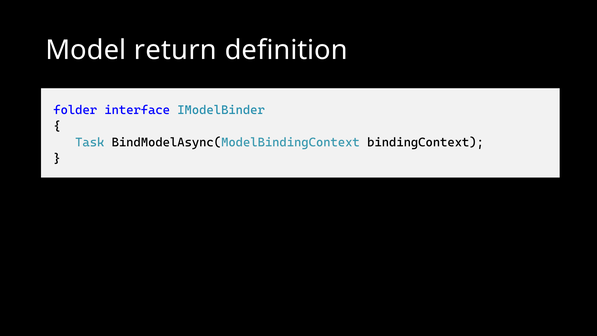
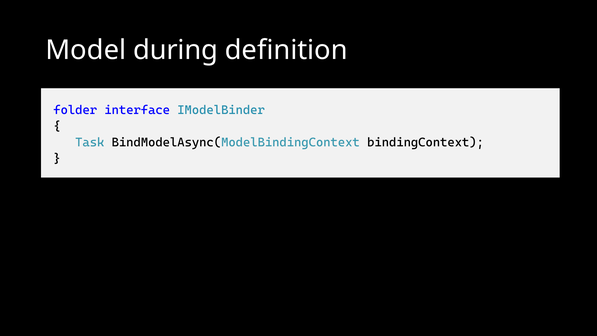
return: return -> during
